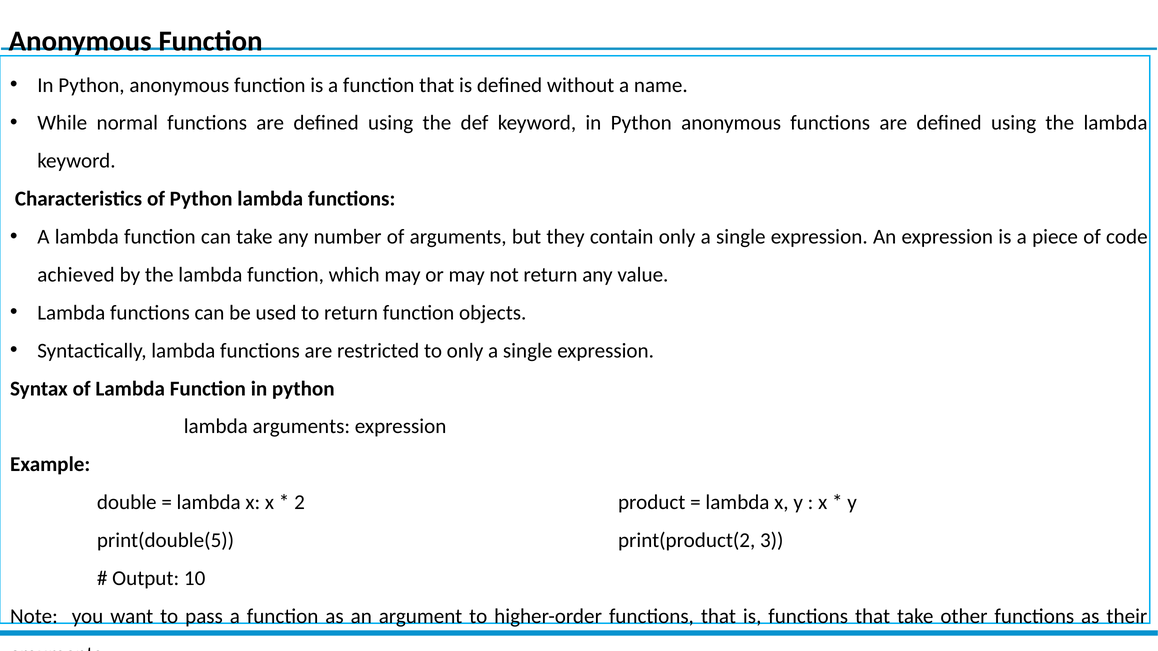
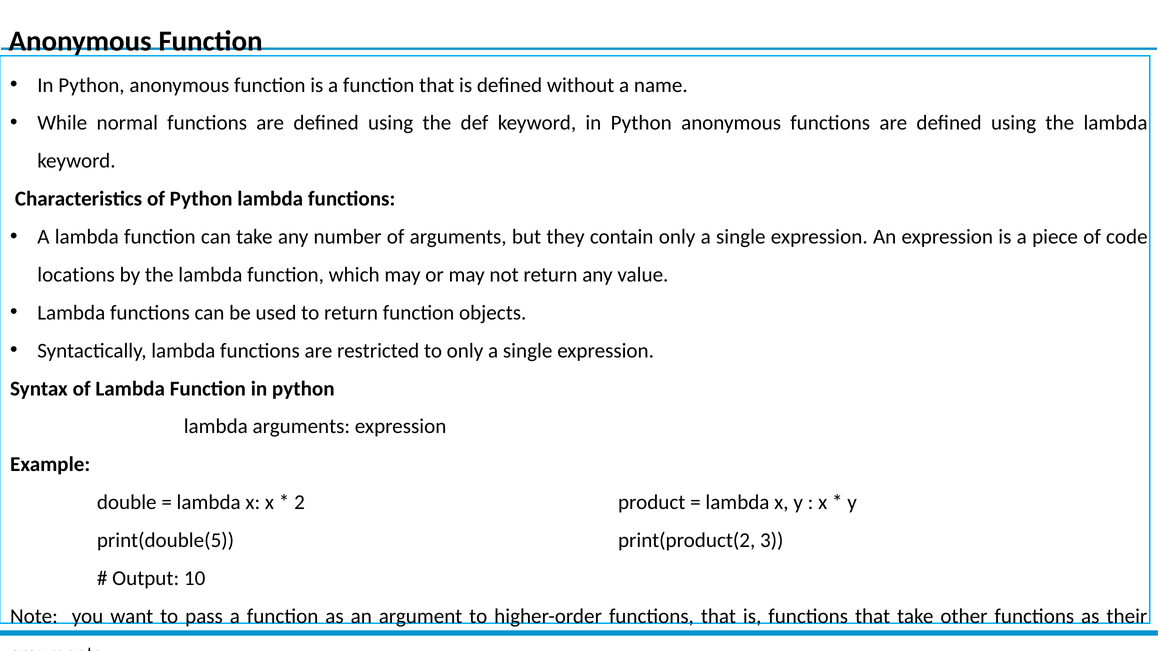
achieved: achieved -> locations
